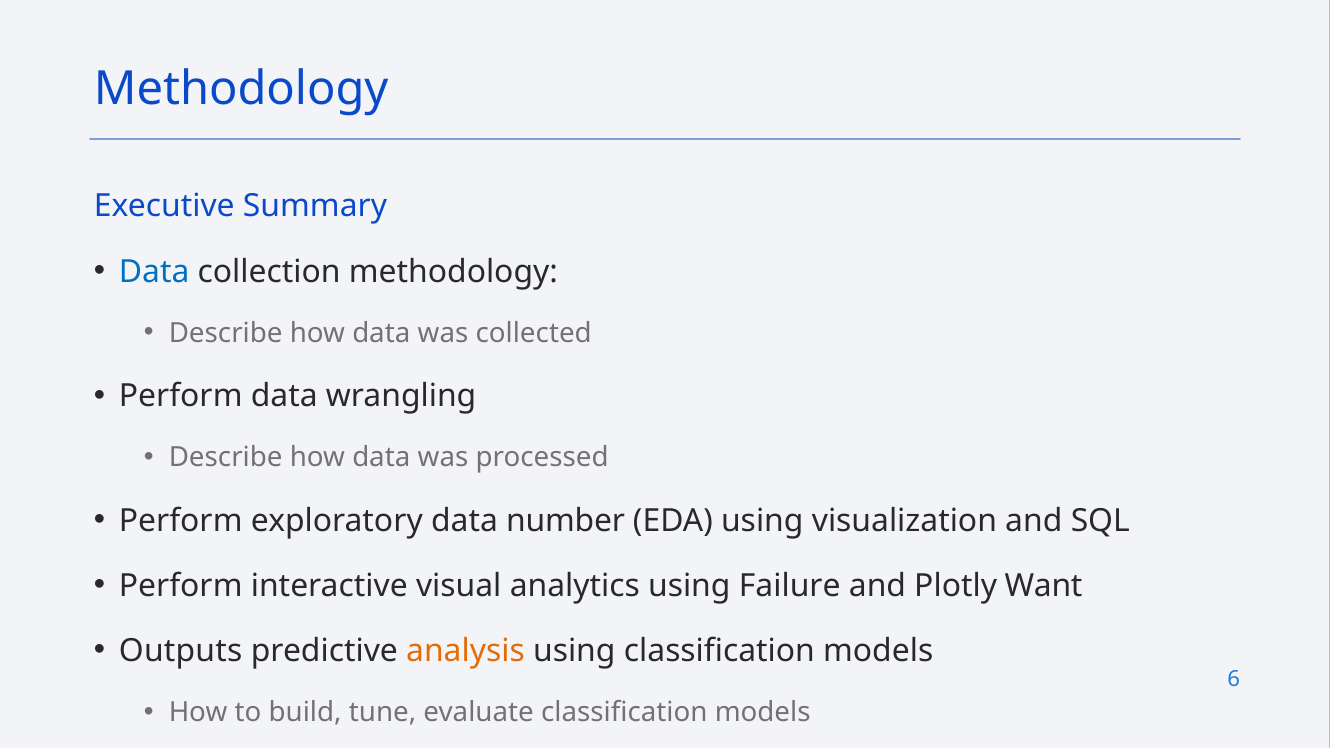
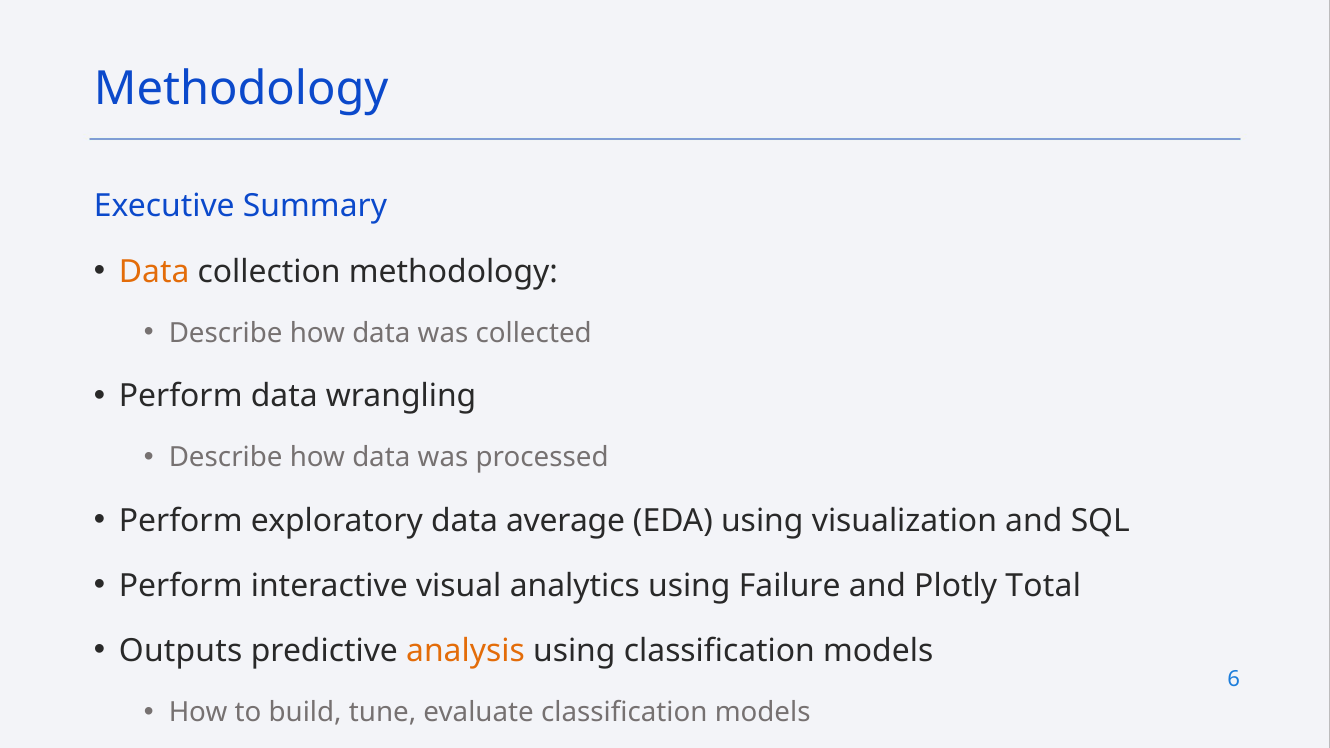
Data at (154, 272) colour: blue -> orange
number: number -> average
Want: Want -> Total
